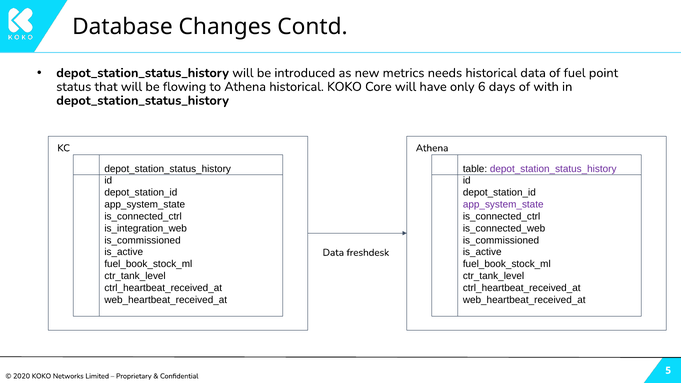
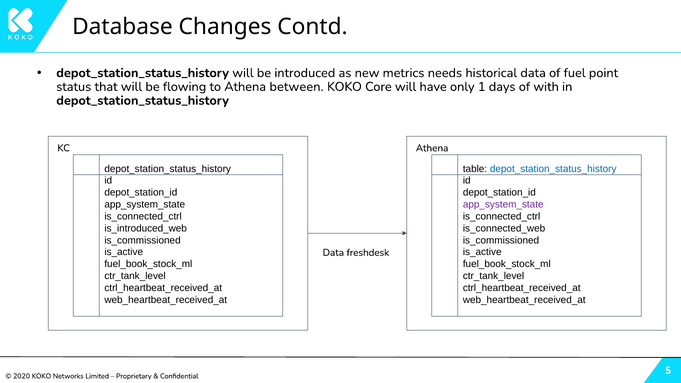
Athena historical: historical -> between
6: 6 -> 1
depot_station_status_history at (553, 169) colour: purple -> blue
is_integration_web: is_integration_web -> is_introduced_web
